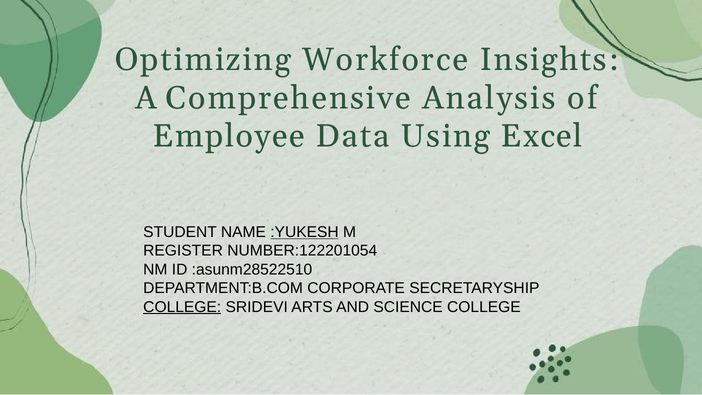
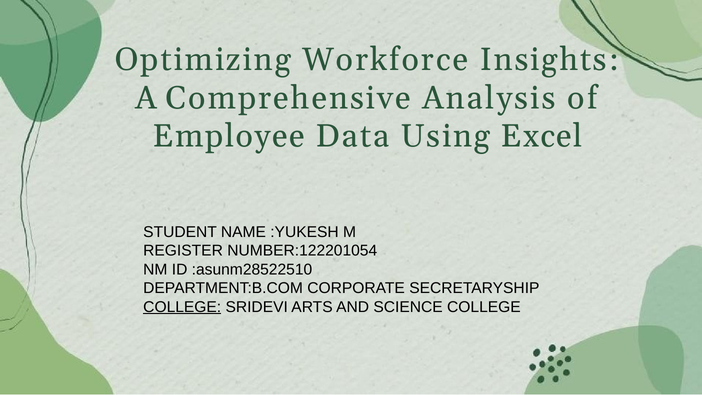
:YUKESH underline: present -> none
